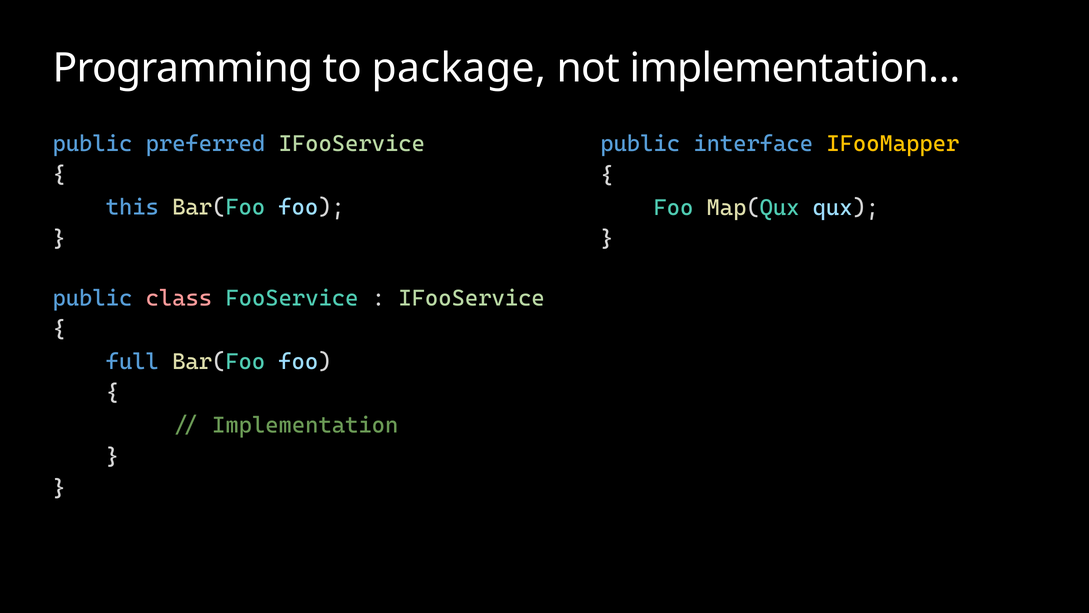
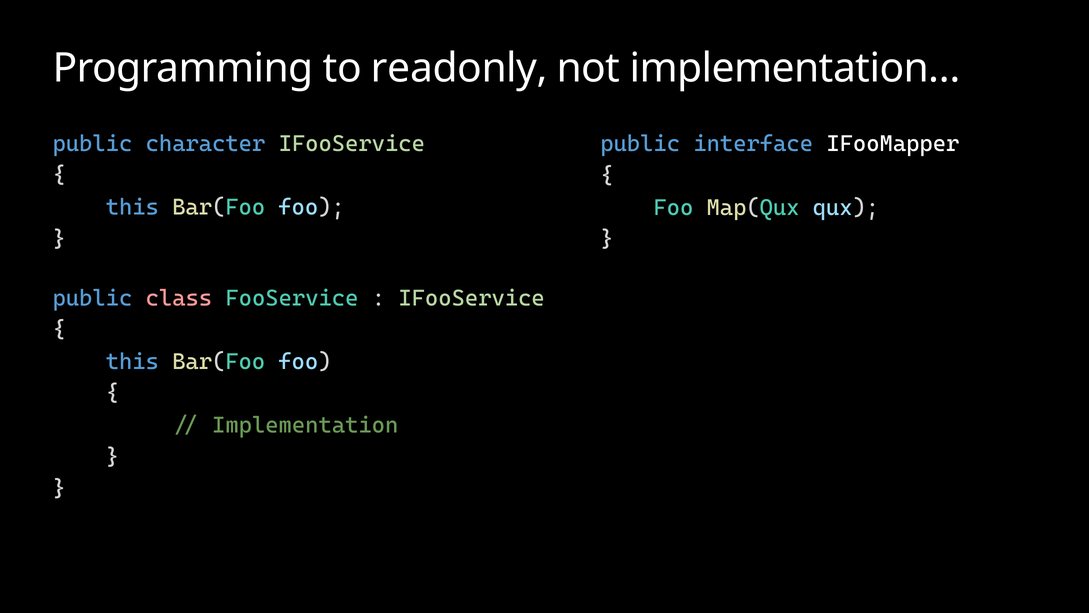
package: package -> readonly
preferred: preferred -> character
IFooMapper colour: yellow -> white
full at (132, 361): full -> this
